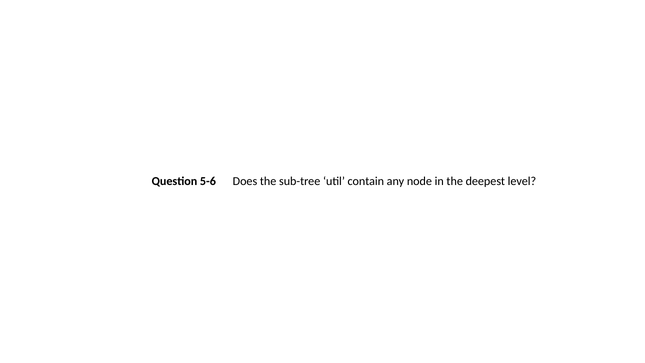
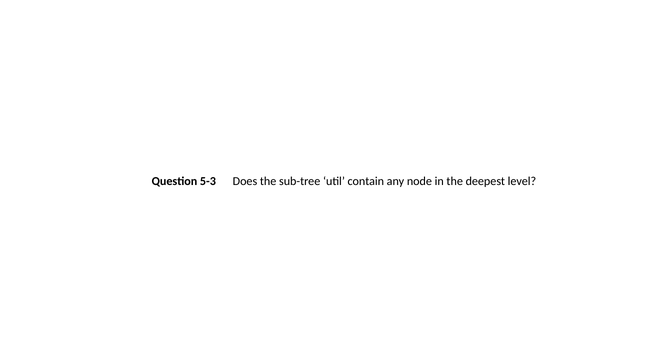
5-6: 5-6 -> 5-3
